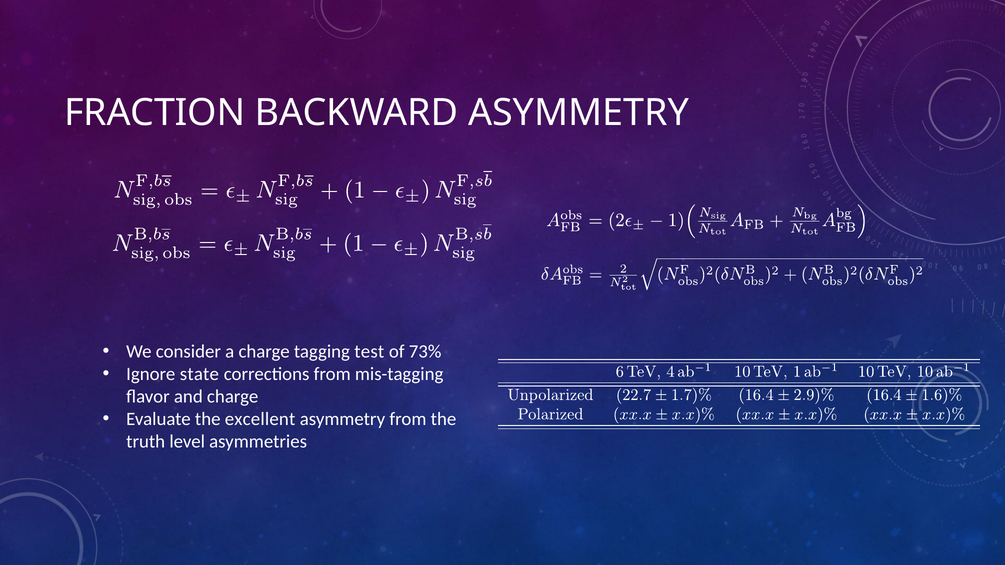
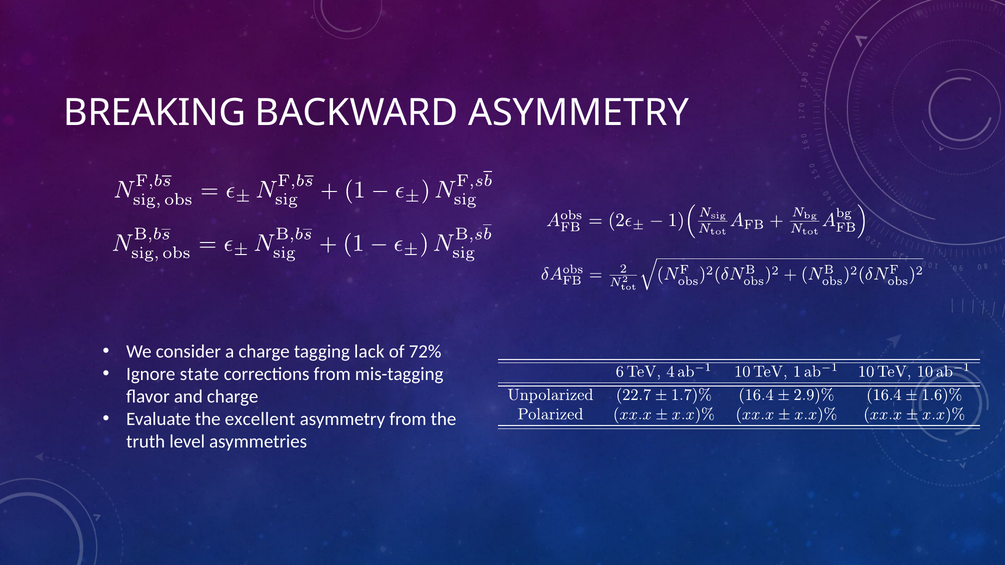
FRACTION: FRACTION -> BREAKING
test: test -> lack
73%: 73% -> 72%
